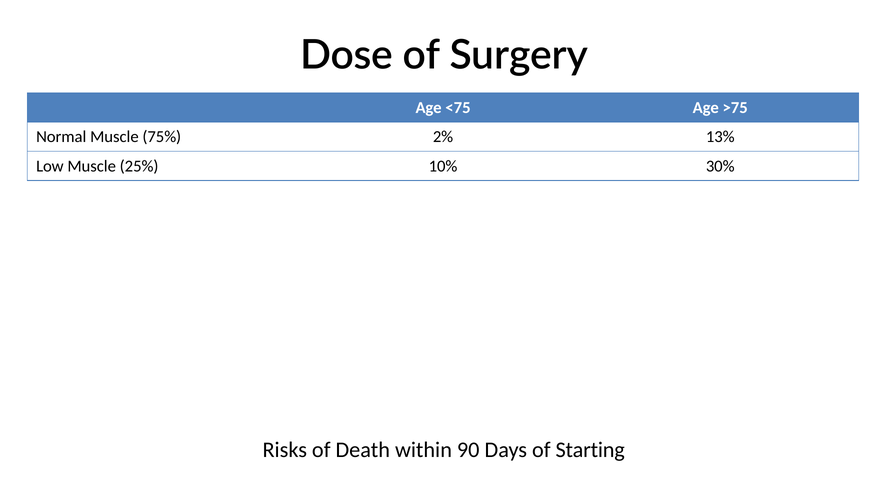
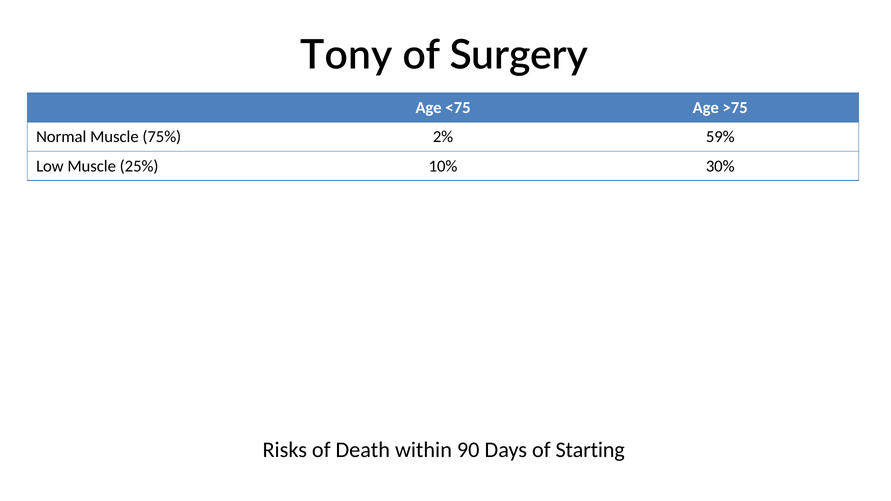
Dose: Dose -> Tony
13%: 13% -> 59%
